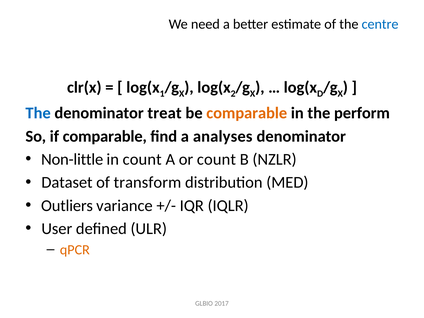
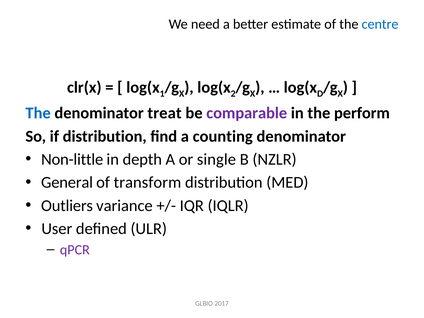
comparable at (247, 113) colour: orange -> purple
if comparable: comparable -> distribution
analyses: analyses -> counting
in count: count -> depth
or count: count -> single
Dataset: Dataset -> General
qPCR colour: orange -> purple
